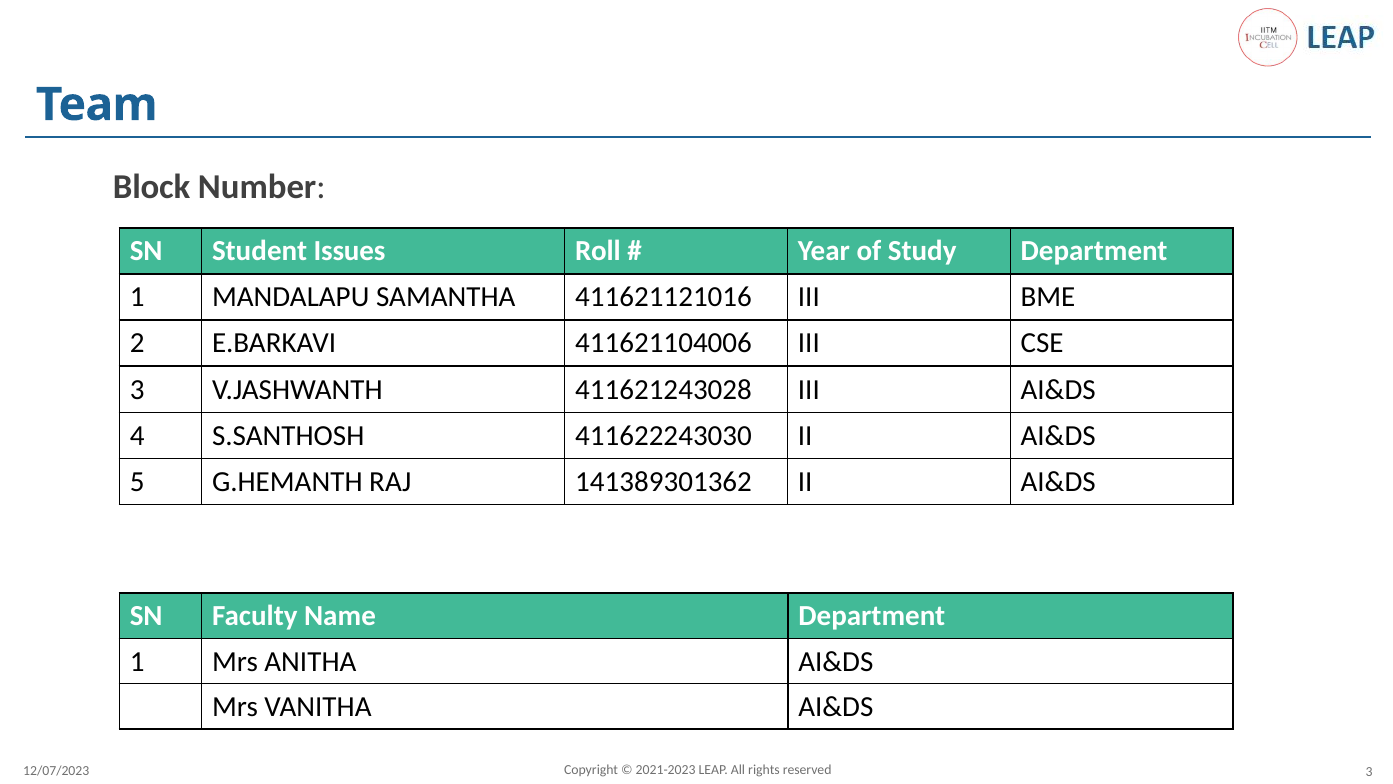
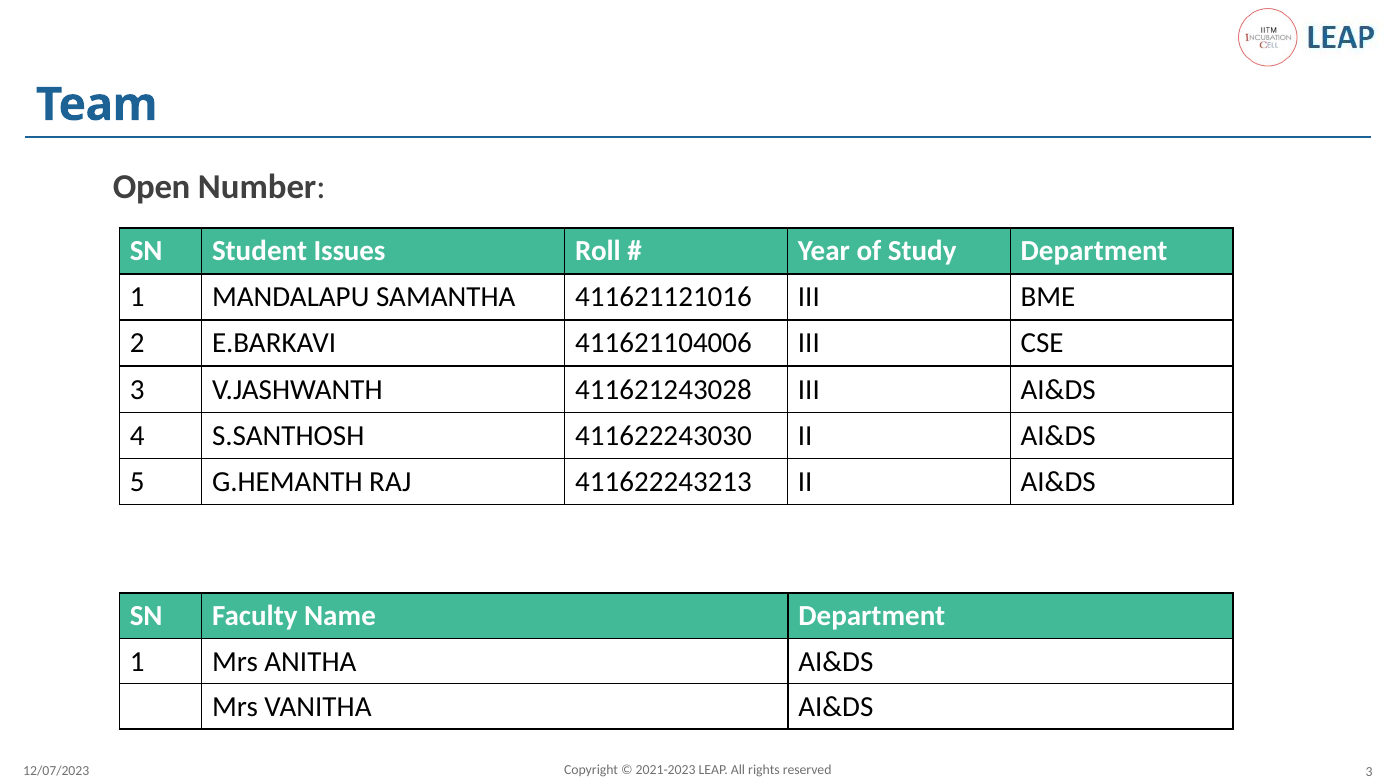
Block: Block -> Open
141389301362: 141389301362 -> 411622243213
